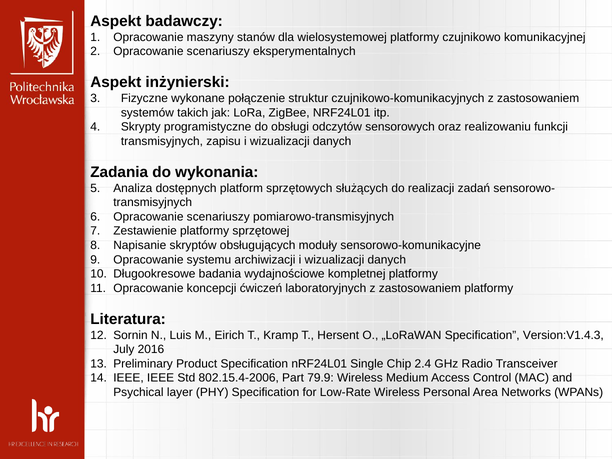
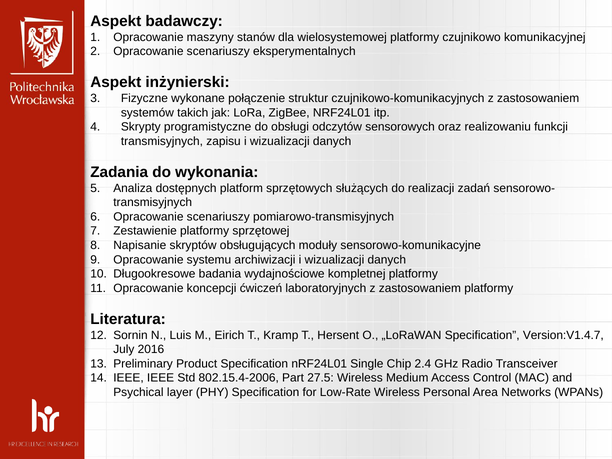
Version:V1.4.3: Version:V1.4.3 -> Version:V1.4.7
79.9: 79.9 -> 27.5
